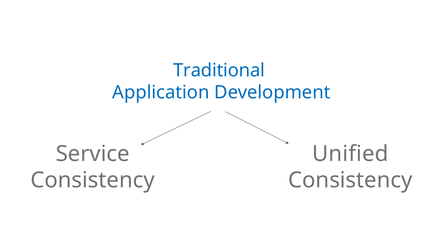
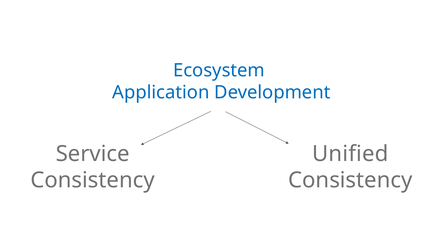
Traditional: Traditional -> Ecosystem
